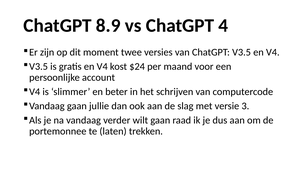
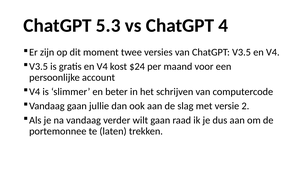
8.9: 8.9 -> 5.3
3: 3 -> 2
